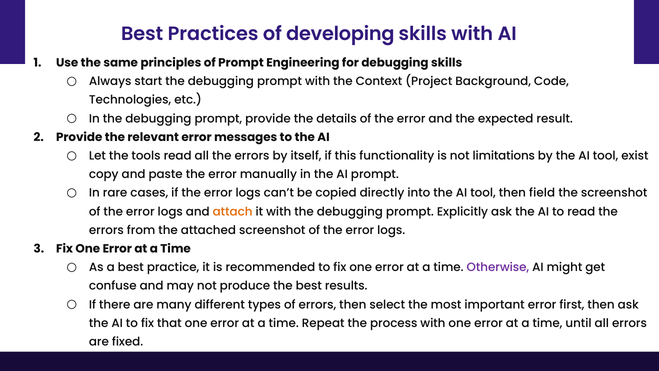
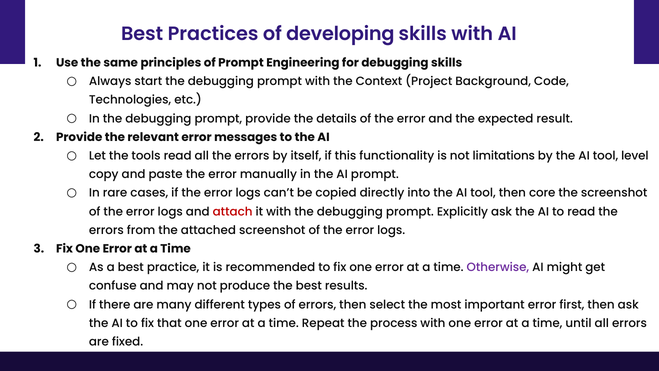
exist: exist -> level
field: field -> core
attach colour: orange -> red
